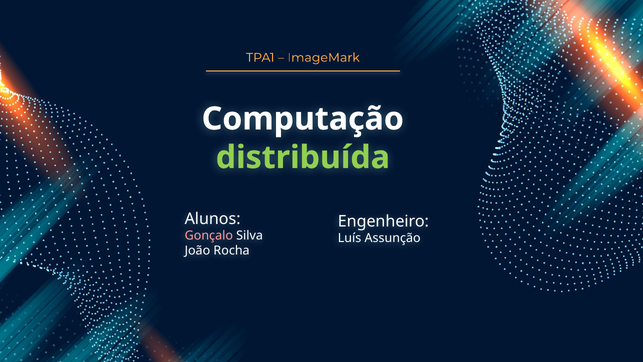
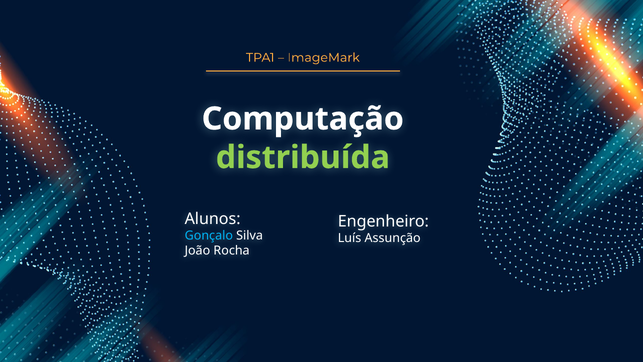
Gonçalo colour: pink -> light blue
